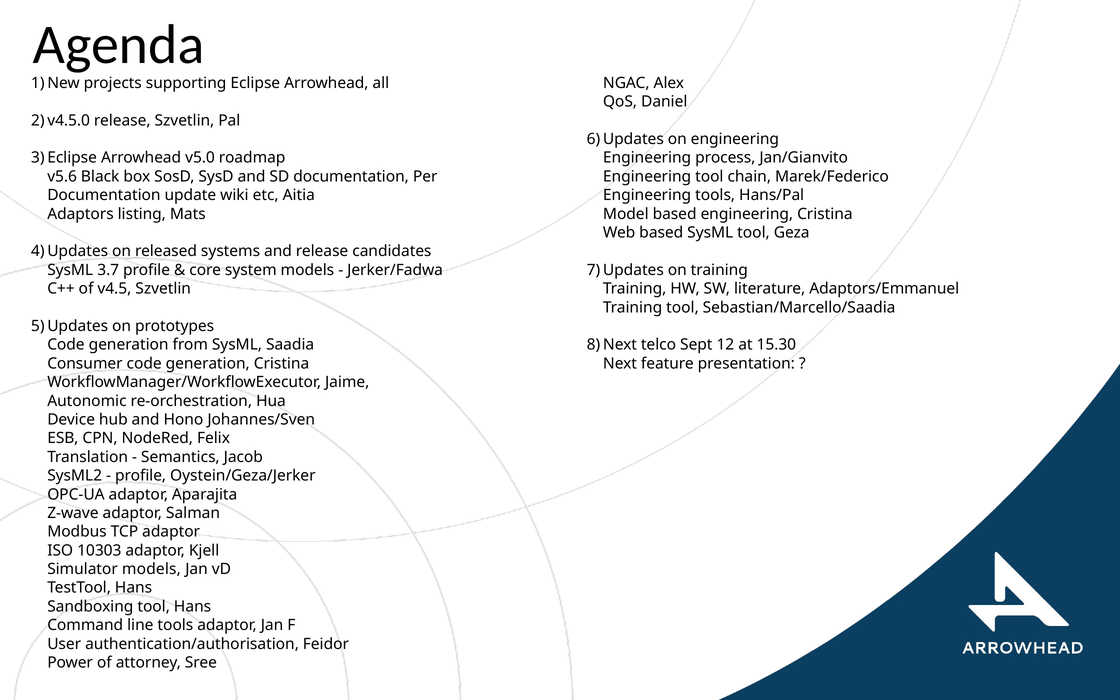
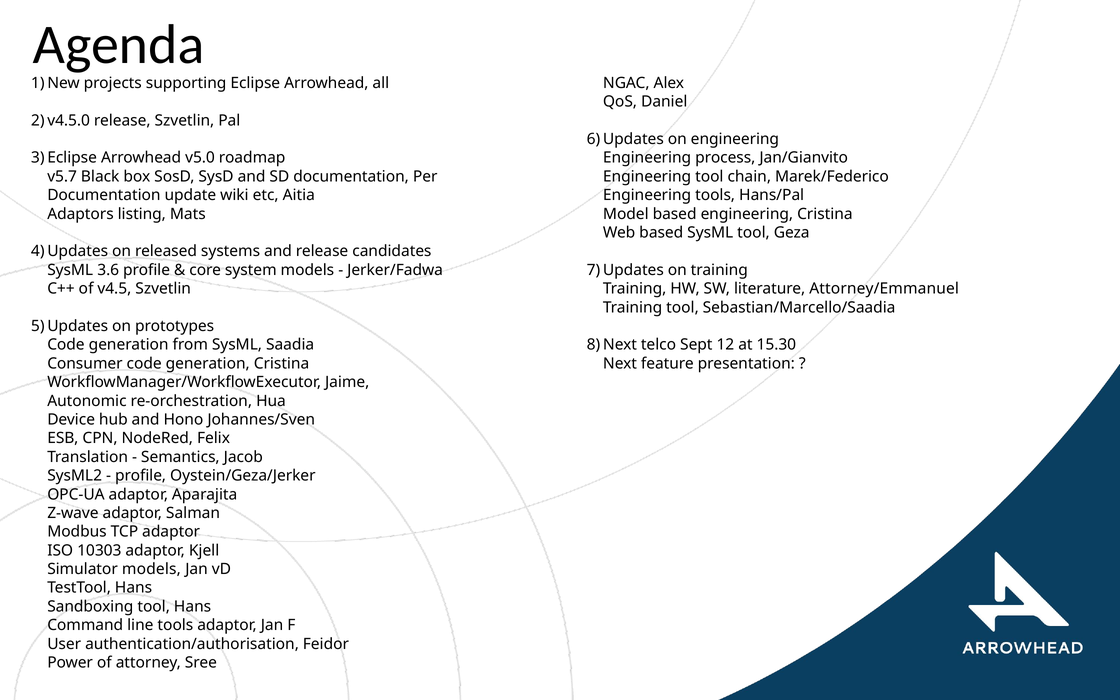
v5.6: v5.6 -> v5.7
3.7: 3.7 -> 3.6
Adaptors/Emmanuel: Adaptors/Emmanuel -> Attorney/Emmanuel
